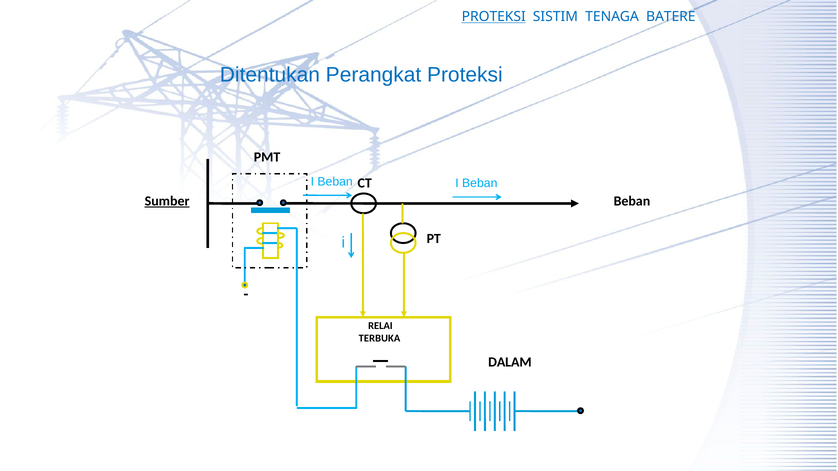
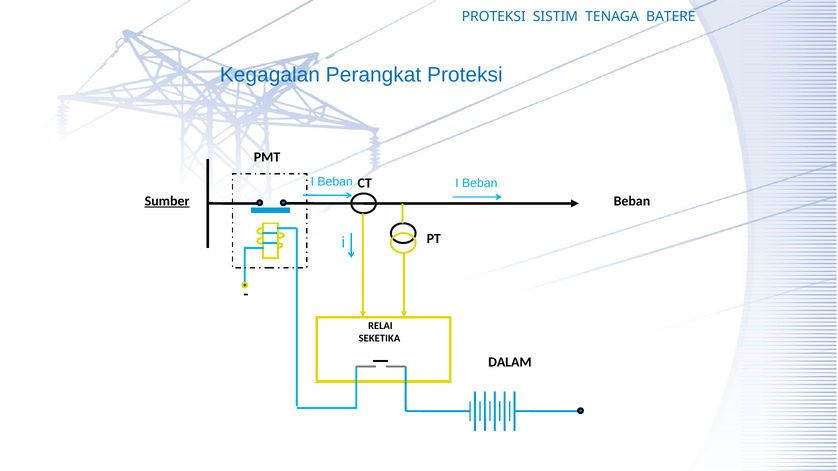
PROTEKSI at (494, 17) underline: present -> none
Ditentukan: Ditentukan -> Kegagalan
TERBUKA: TERBUKA -> SEKETIKA
